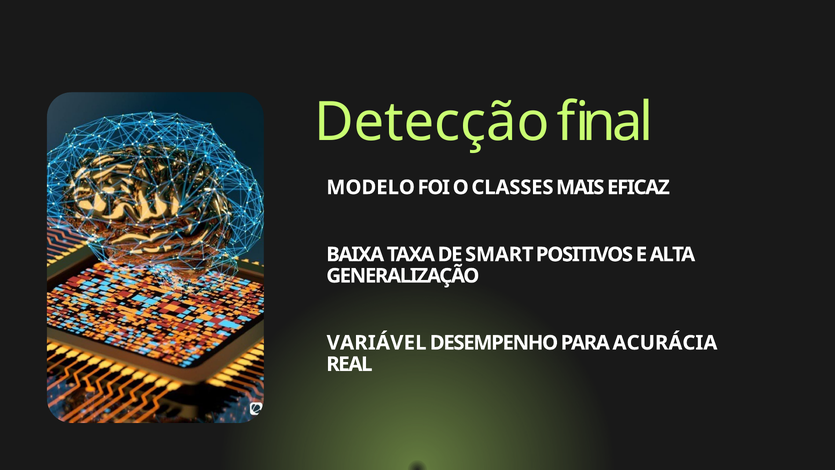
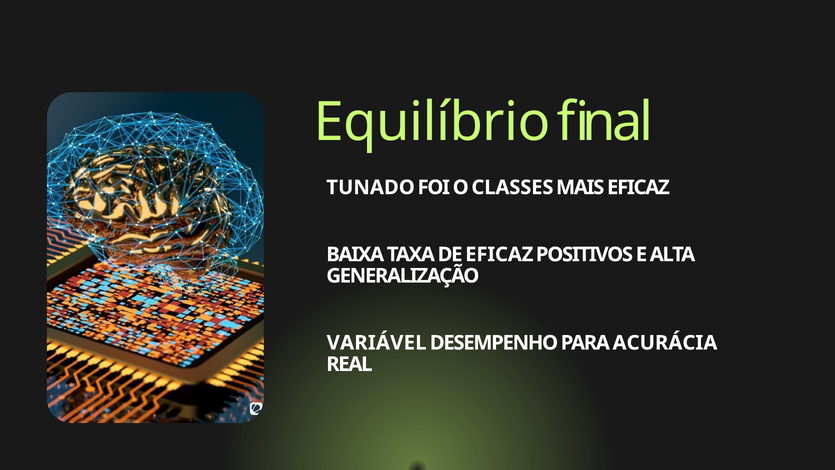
Detecção: Detecção -> Equilíbrio
MODELO: MODELO -> TUNADO
DE SMART: SMART -> EFICAZ
